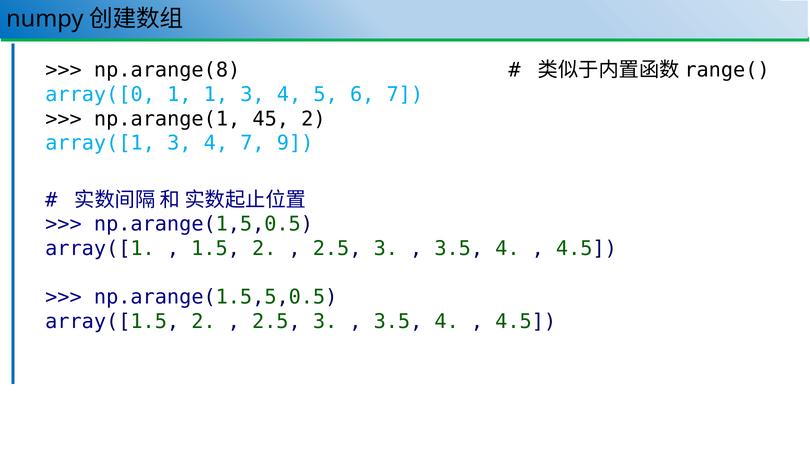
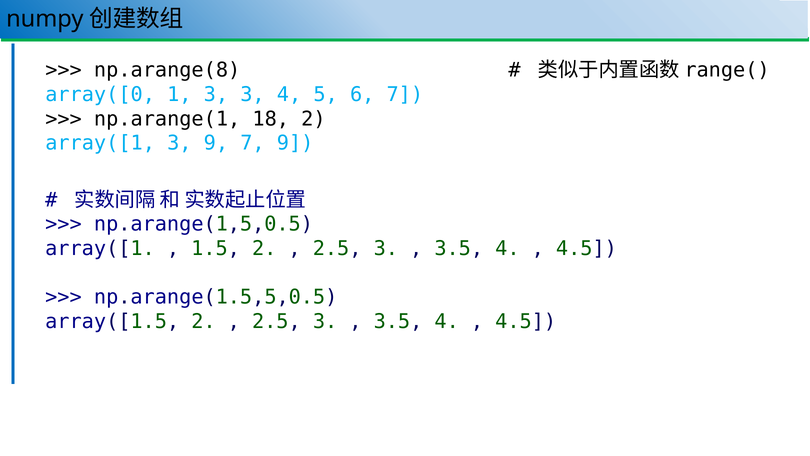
1 1: 1 -> 3
45: 45 -> 18
array([1 3 4: 4 -> 9
